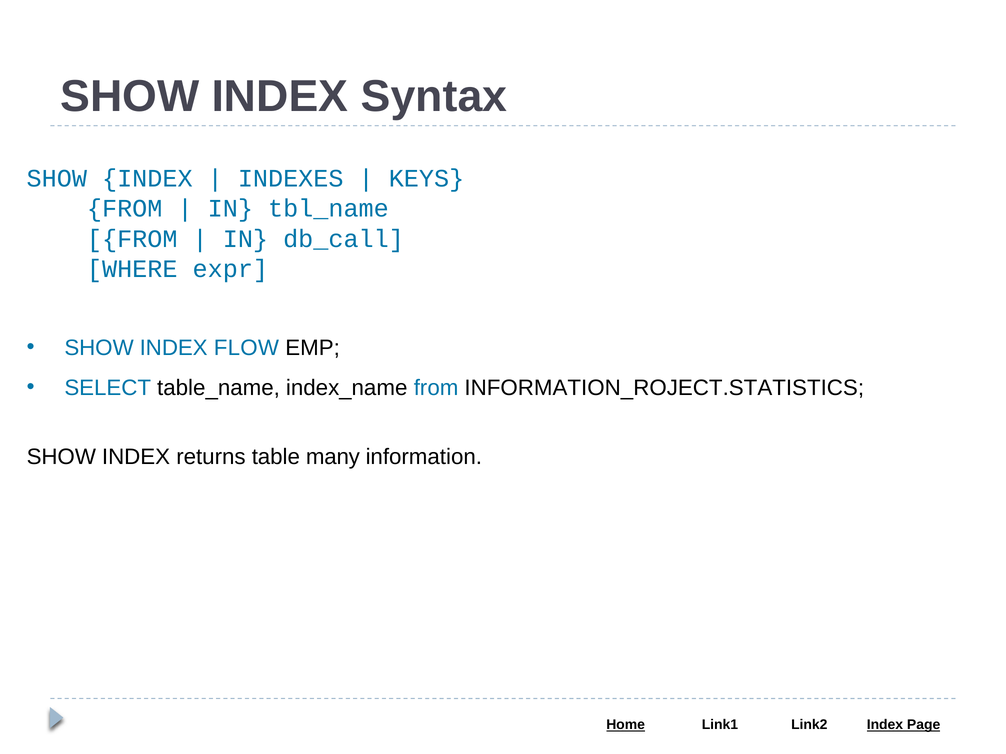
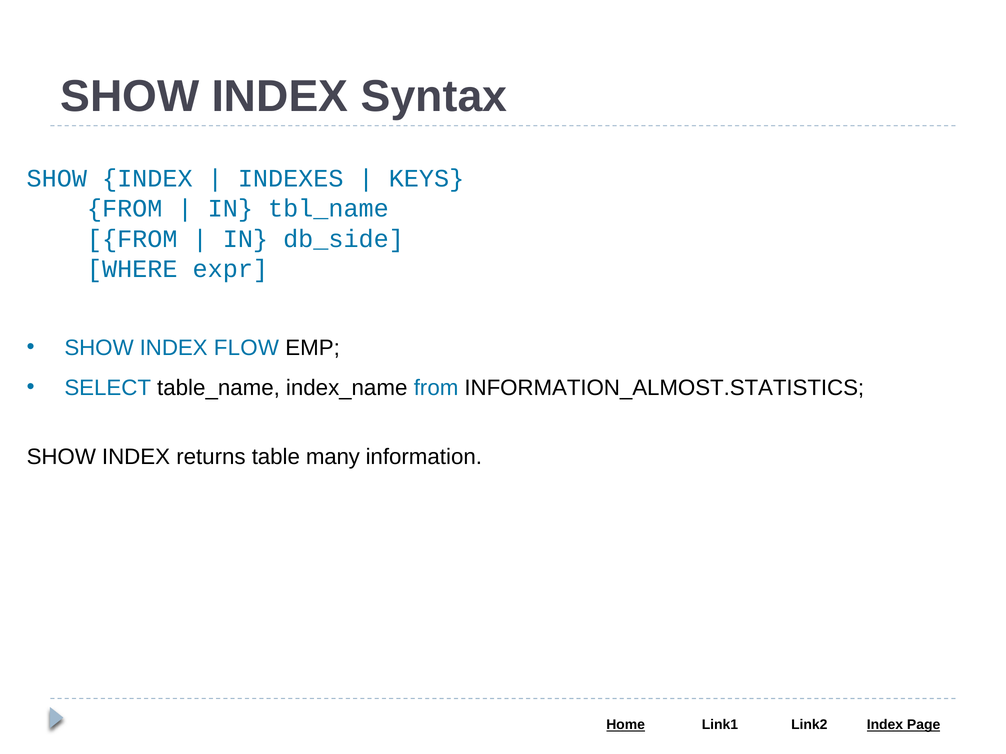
db_call: db_call -> db_side
INFORMATION_ROJECT.STATISTICS: INFORMATION_ROJECT.STATISTICS -> INFORMATION_ALMOST.STATISTICS
